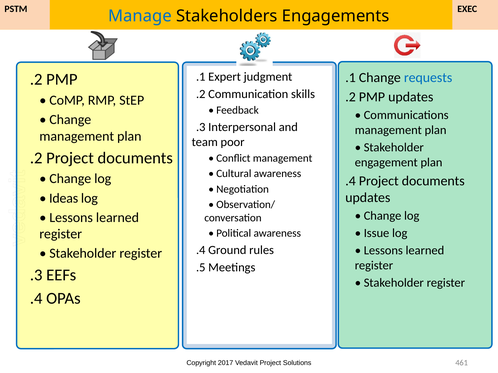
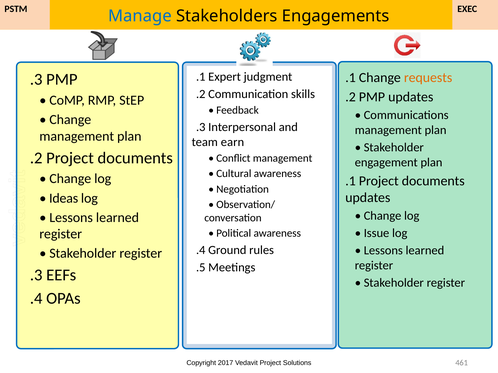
requests colour: blue -> orange
.2 at (36, 80): .2 -> .3
poor: poor -> earn
.4 at (351, 181): .4 -> .1
